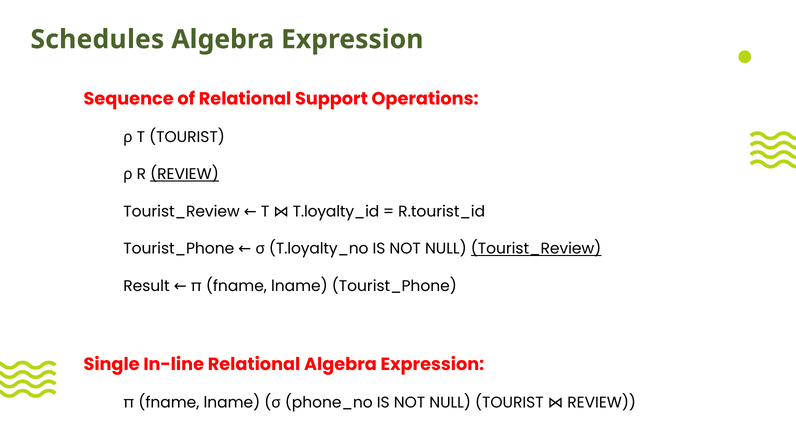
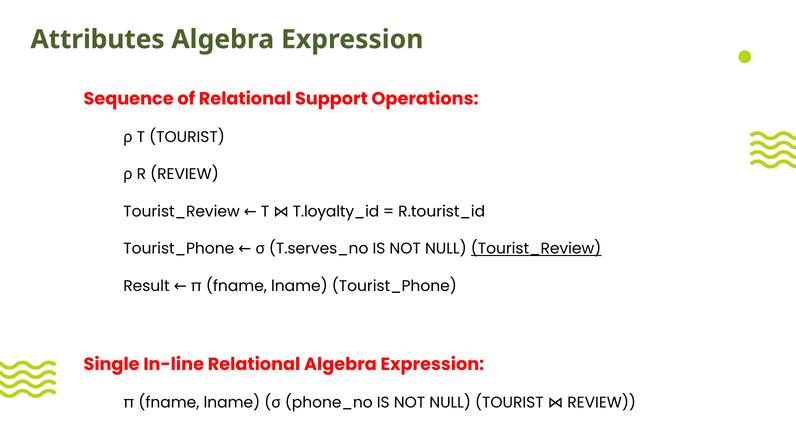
Schedules: Schedules -> Attributes
REVIEW at (184, 174) underline: present -> none
T.loyalty_no: T.loyalty_no -> T.serves_no
